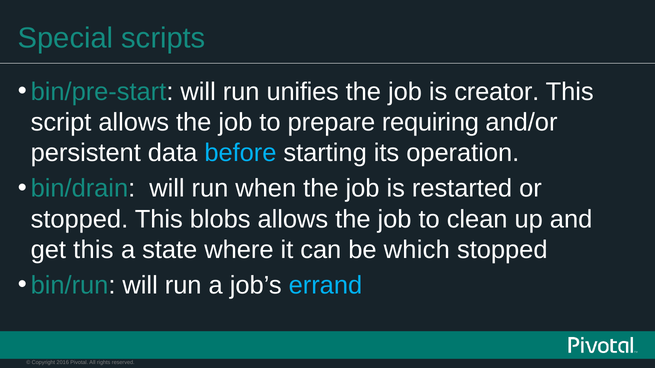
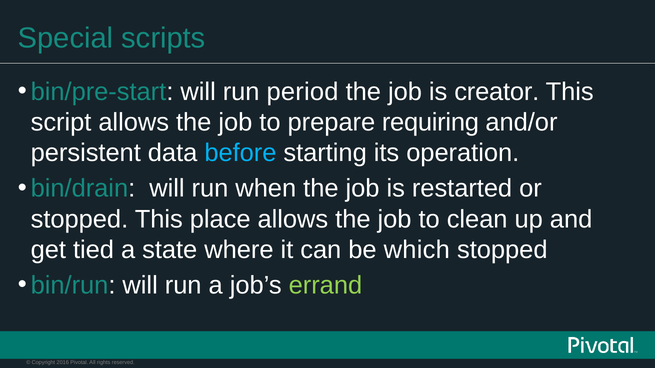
unifies: unifies -> period
blobs: blobs -> place
get this: this -> tied
errand colour: light blue -> light green
